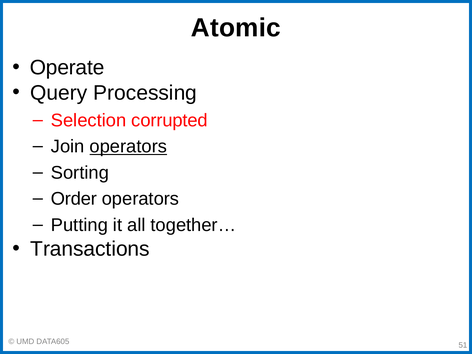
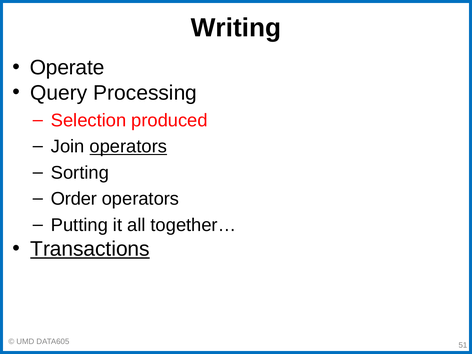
Atomic: Atomic -> Writing
corrupted: corrupted -> produced
Transactions underline: none -> present
